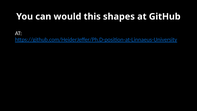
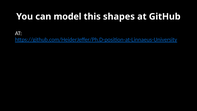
would: would -> model
